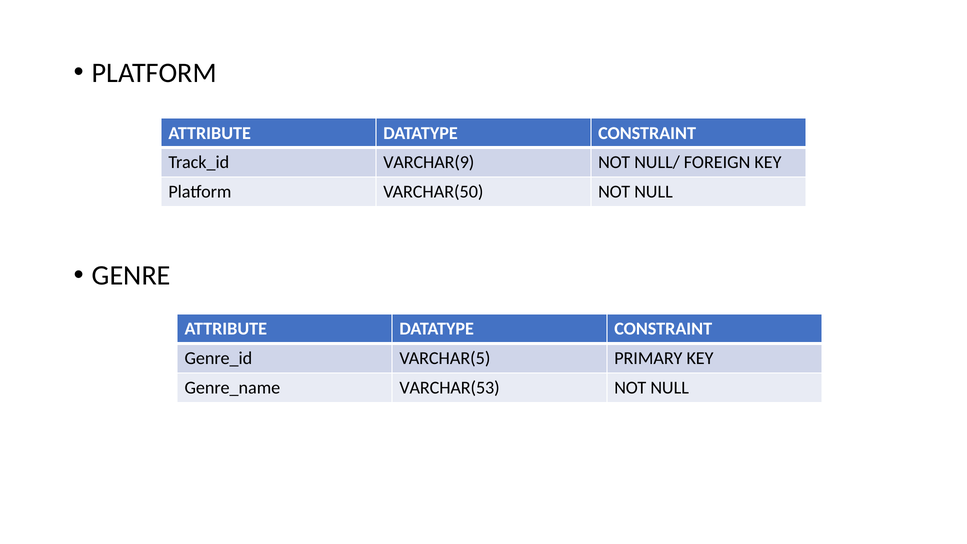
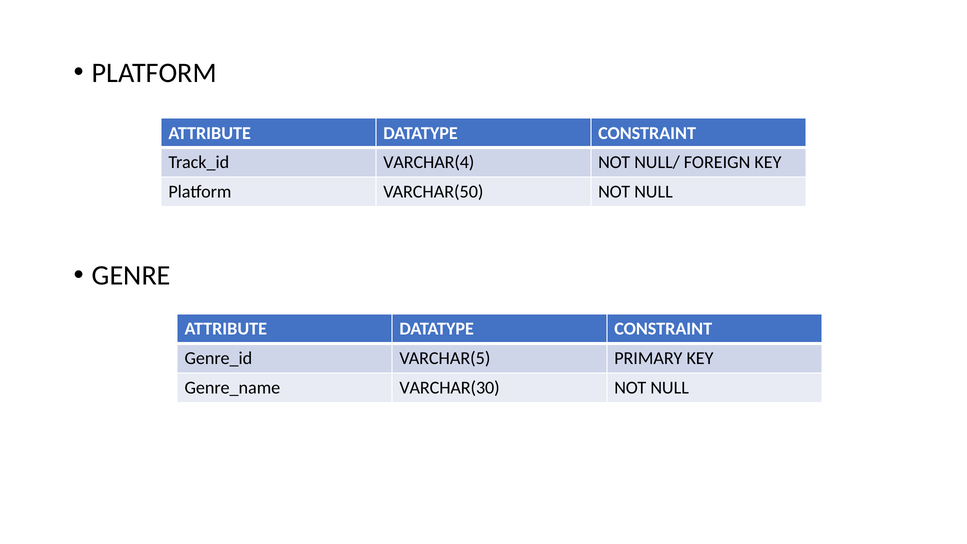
VARCHAR(9: VARCHAR(9 -> VARCHAR(4
VARCHAR(53: VARCHAR(53 -> VARCHAR(30
